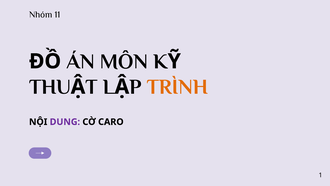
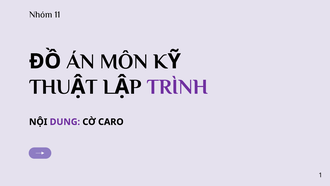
TRÌNH colour: orange -> purple
